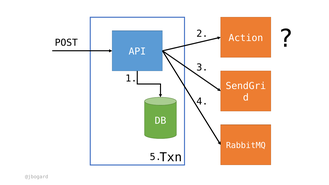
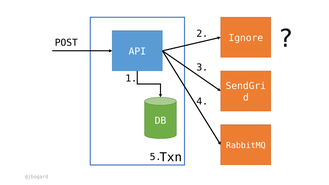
Action: Action -> Ignore
